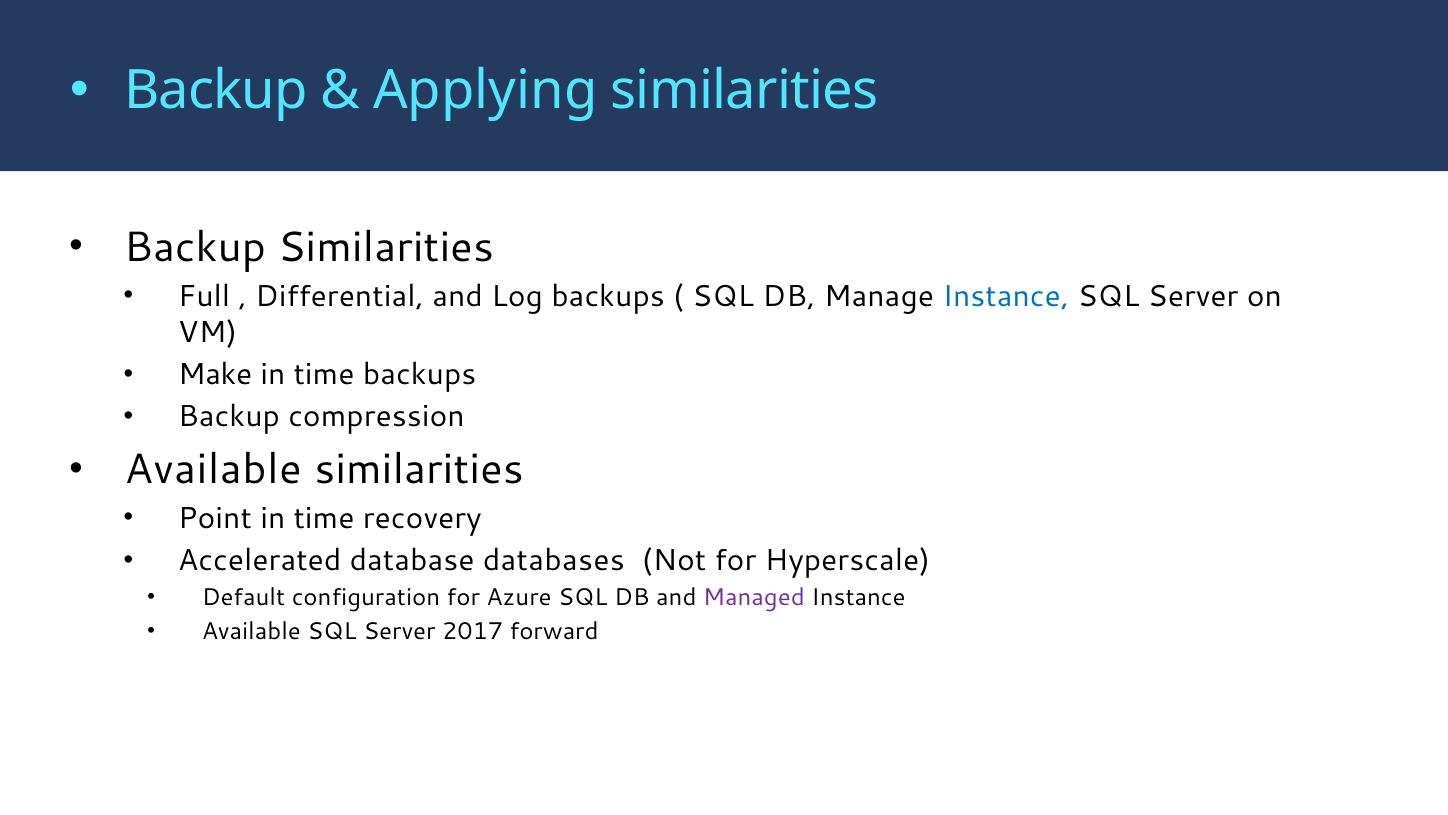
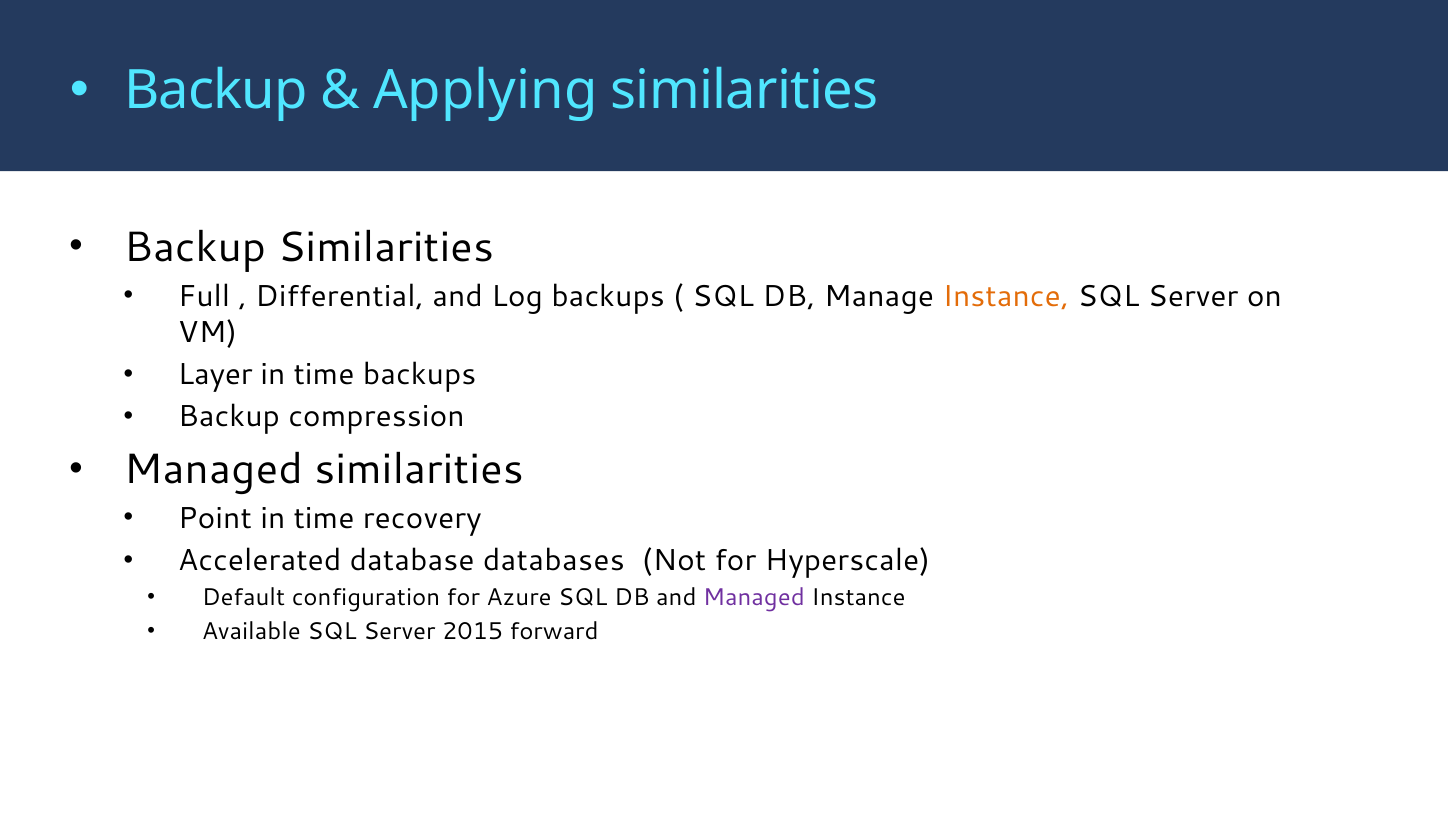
Instance at (1006, 296) colour: blue -> orange
Make: Make -> Layer
Available at (213, 469): Available -> Managed
2017: 2017 -> 2015
